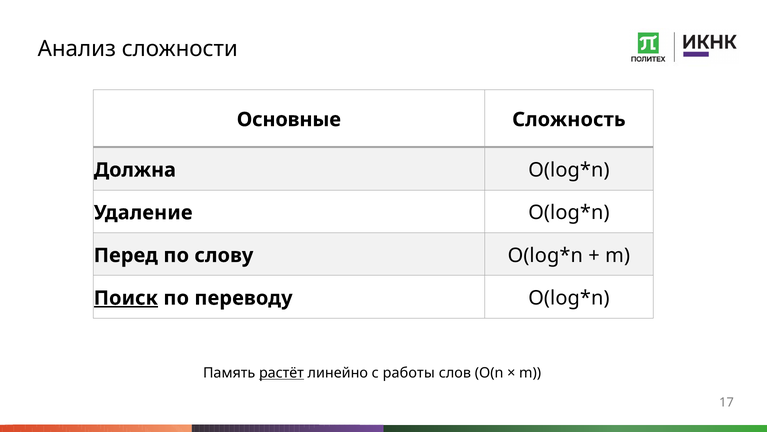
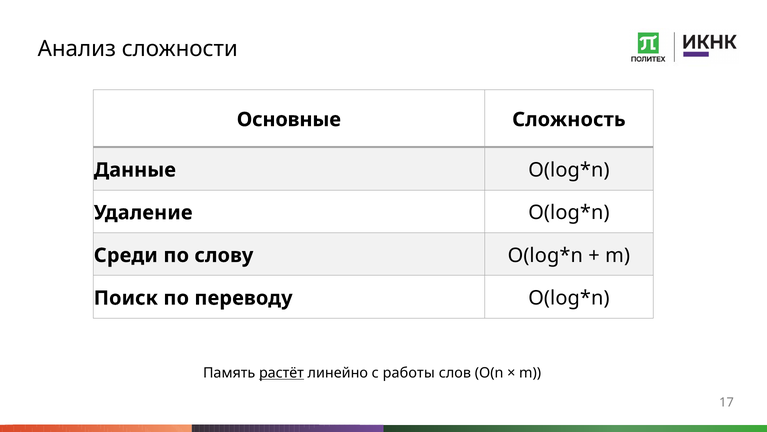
Должна: Должна -> Данные
Перед: Перед -> Среди
Поиск underline: present -> none
